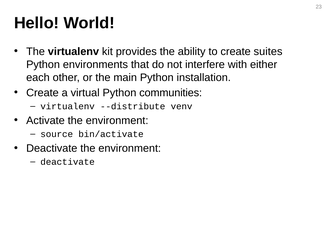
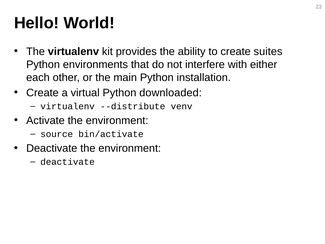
communities: communities -> downloaded
